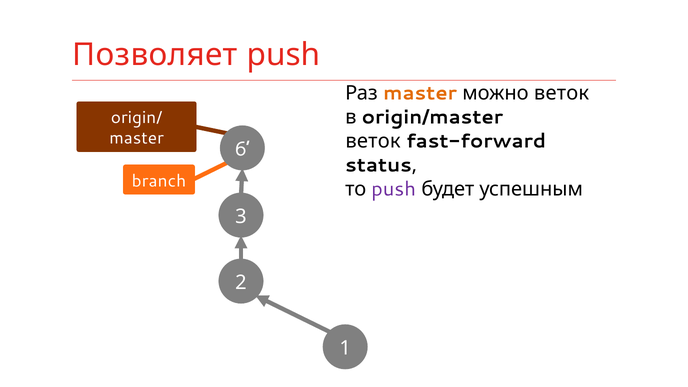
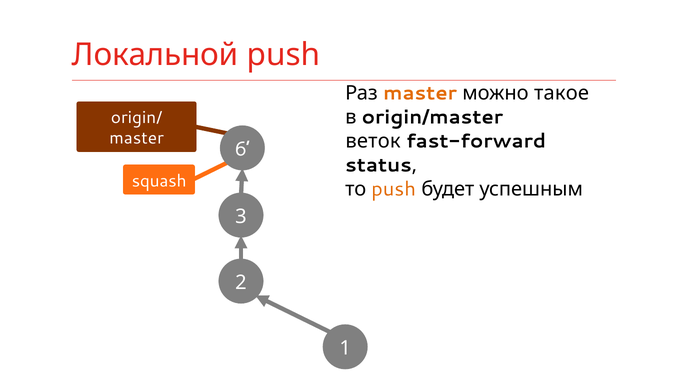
Позволяет: Позволяет -> Локальной
можно веток: веток -> такое
branch: branch -> squash
push at (394, 189) colour: purple -> orange
